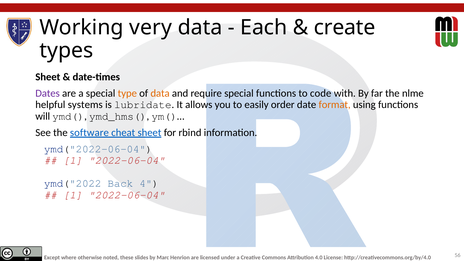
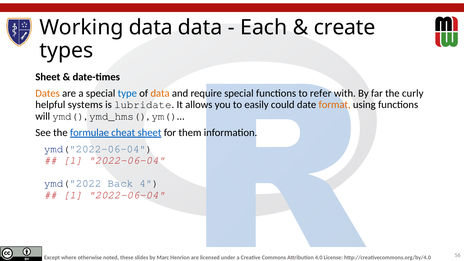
Working very: very -> data
Dates colour: purple -> orange
type colour: orange -> blue
code: code -> refer
nlme: nlme -> curly
order: order -> could
software: software -> formulae
rbind: rbind -> them
